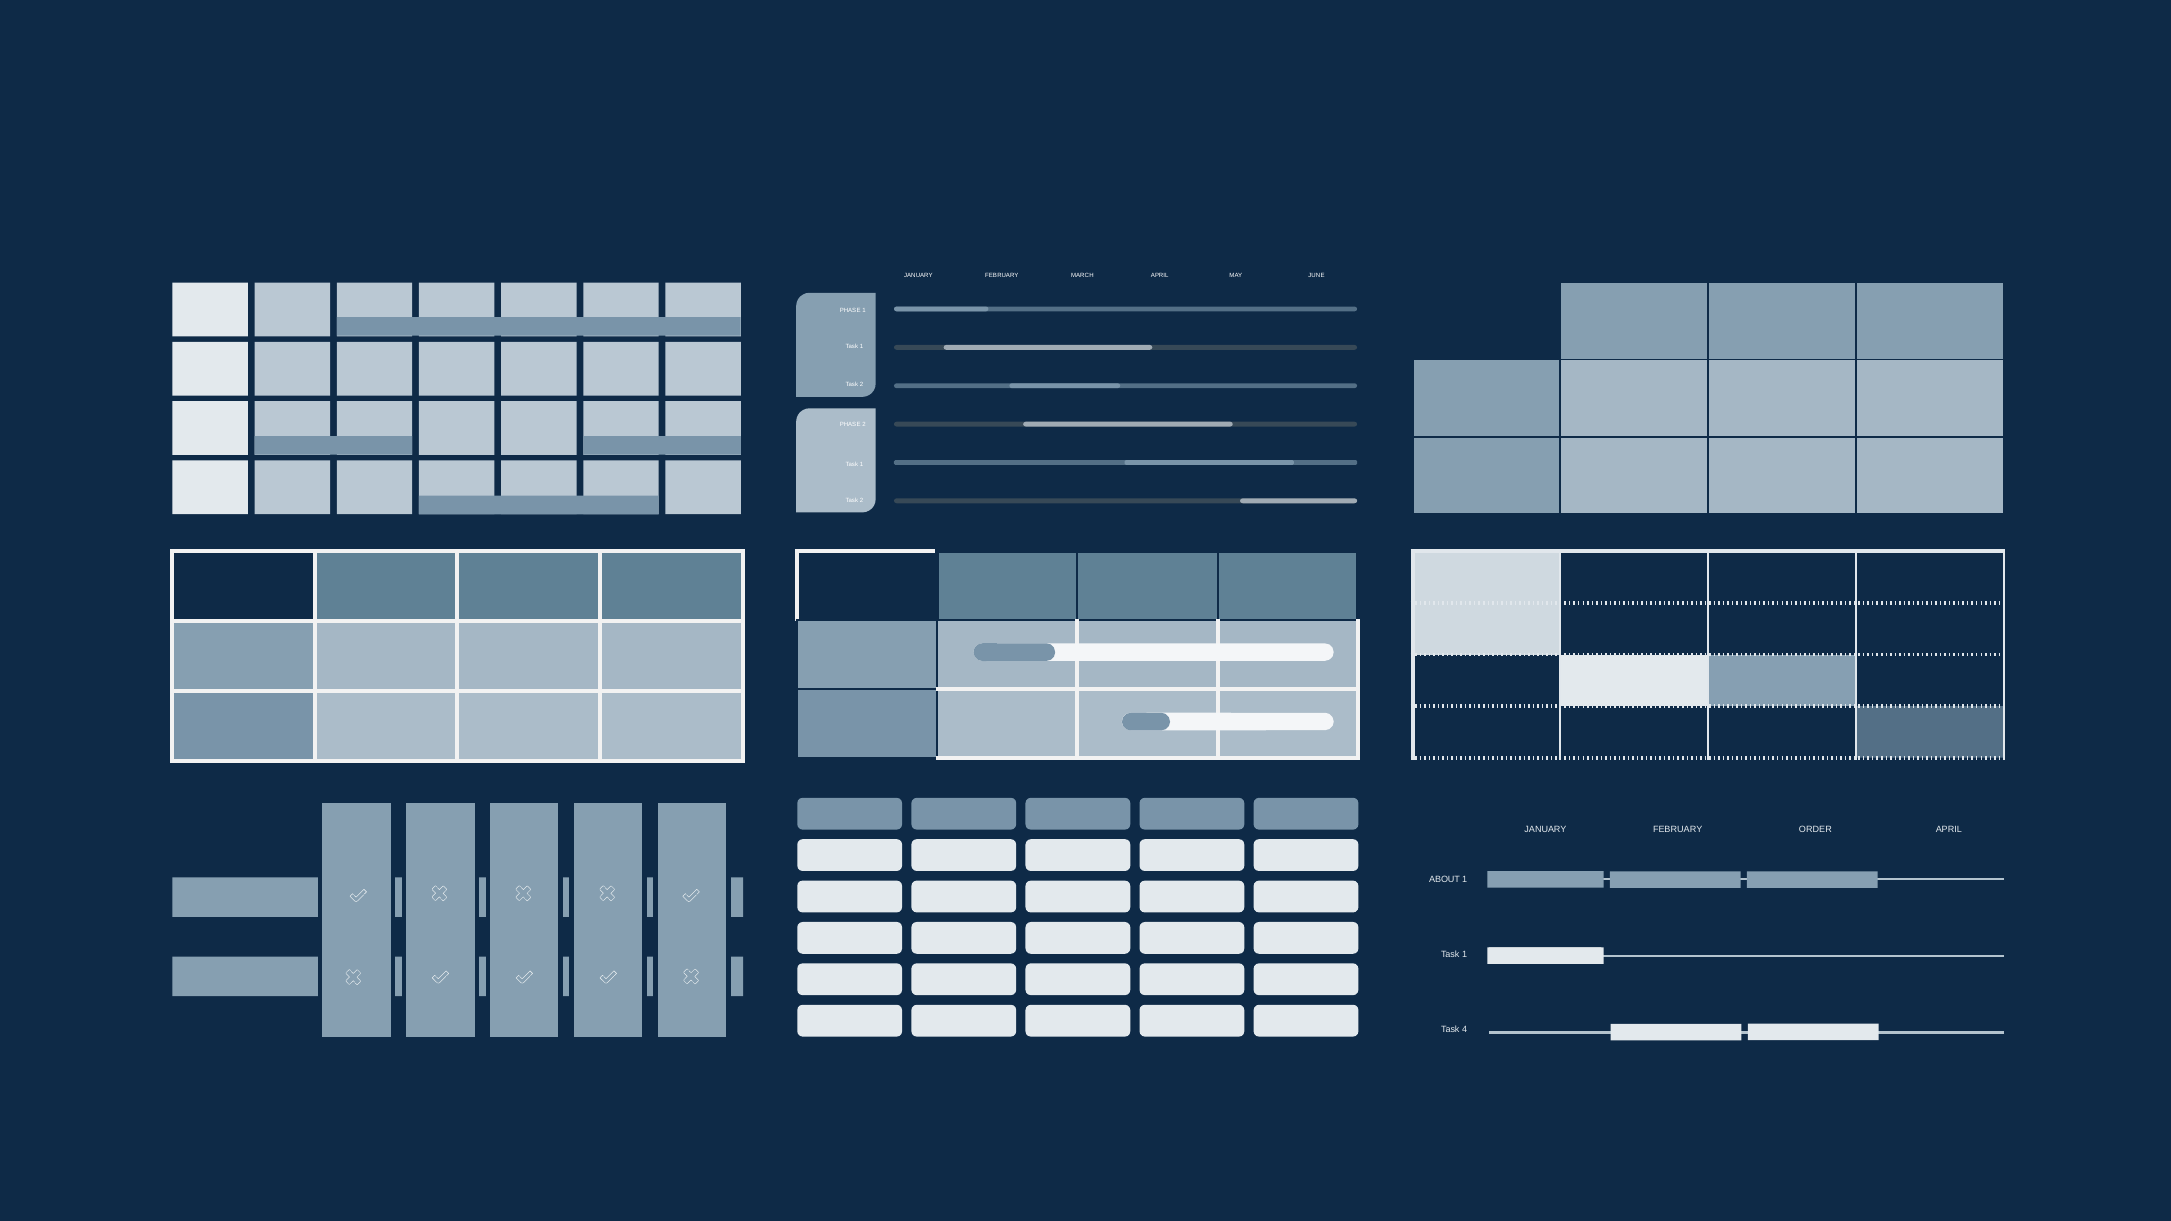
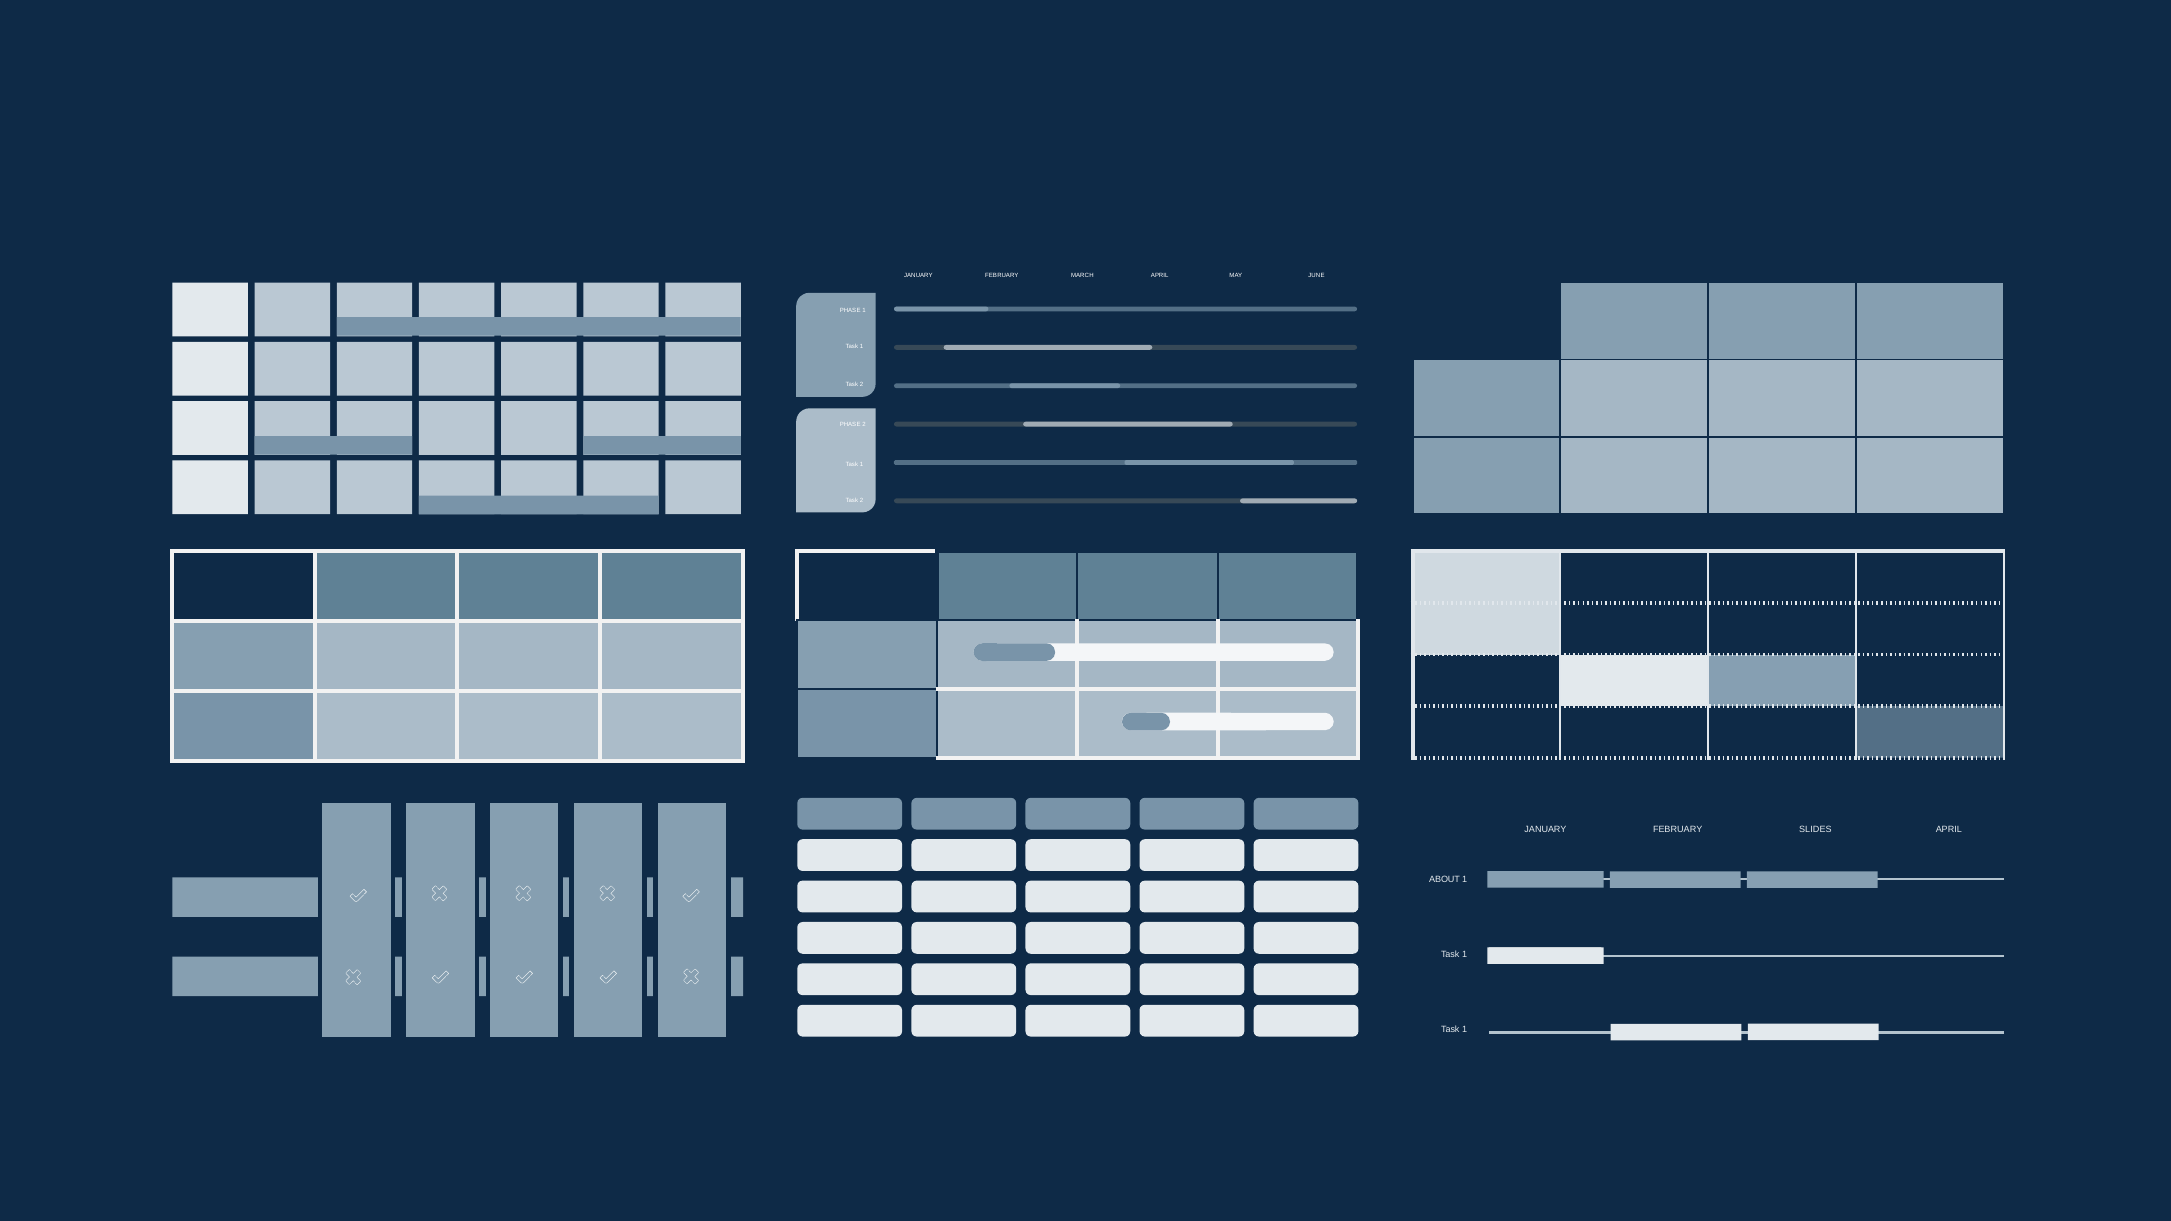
ORDER: ORDER -> SLIDES
4 at (1465, 1030): 4 -> 1
